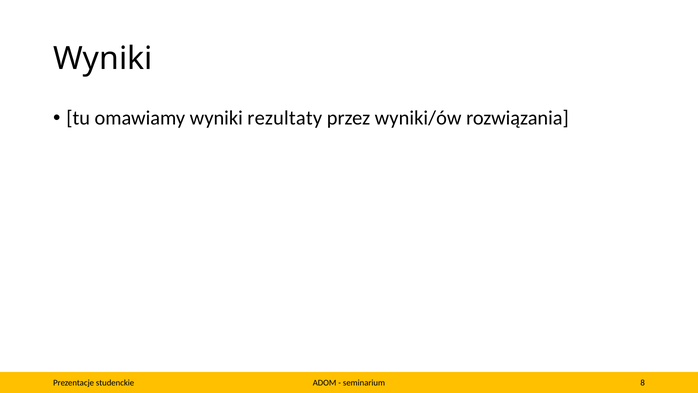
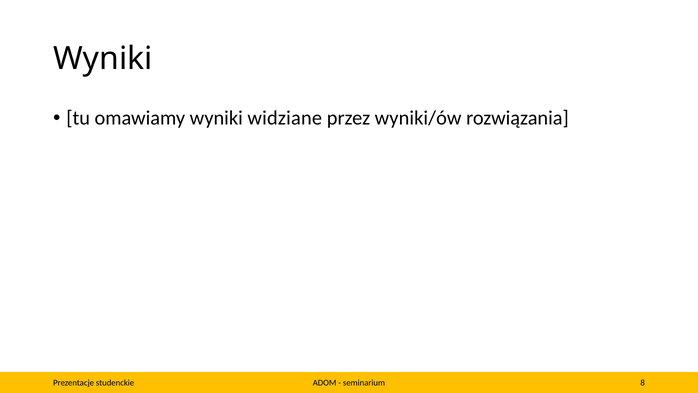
rezultaty: rezultaty -> widziane
